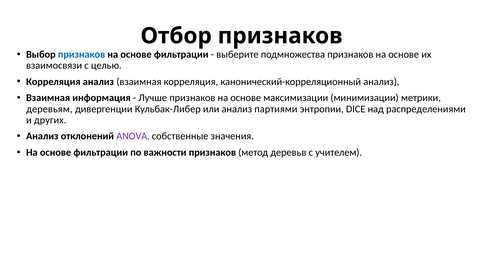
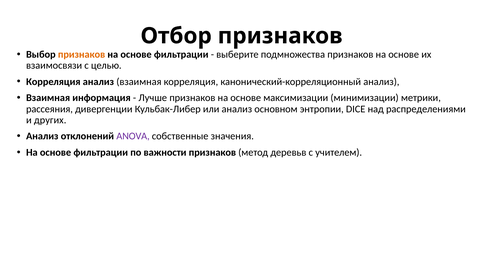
признаков at (82, 54) colour: blue -> orange
деревьям: деревьям -> рассеяния
партиями: партиями -> основном
